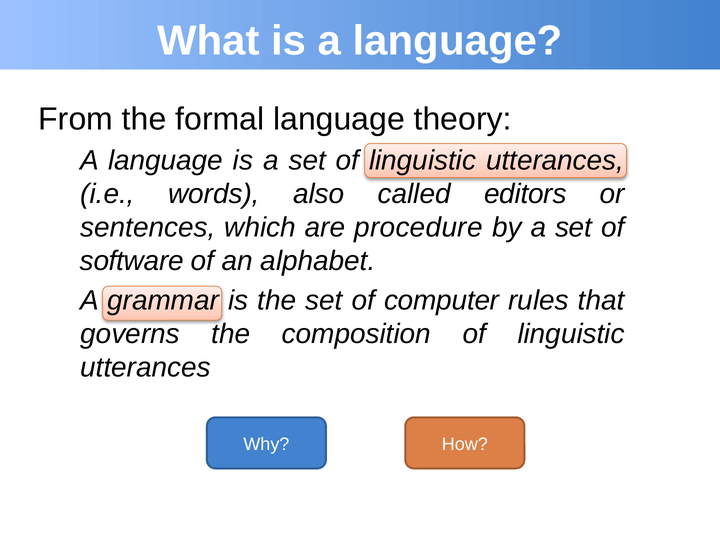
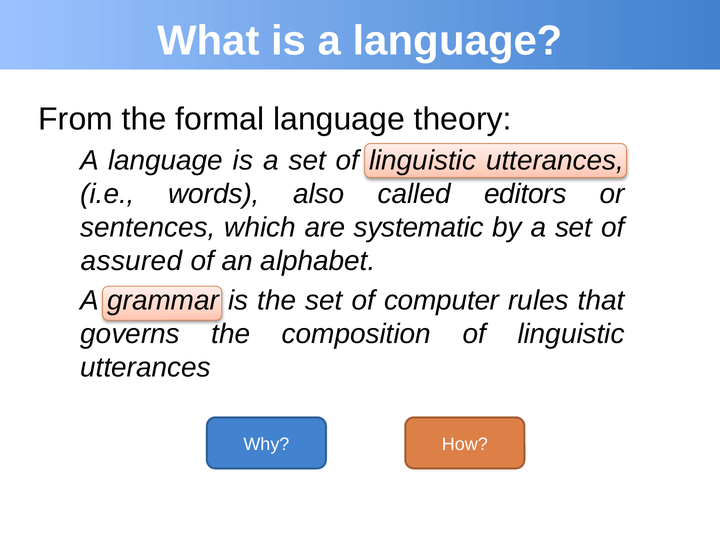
procedure: procedure -> systematic
software: software -> assured
